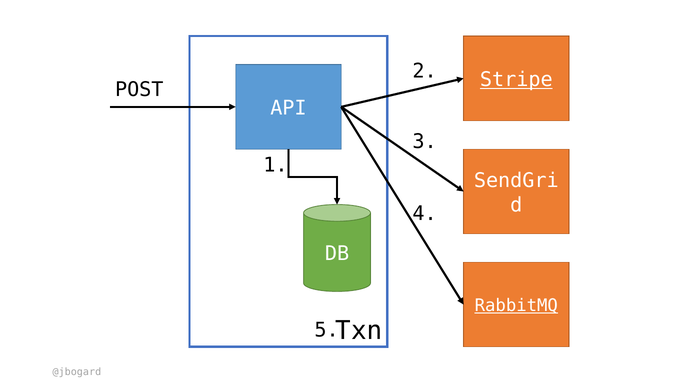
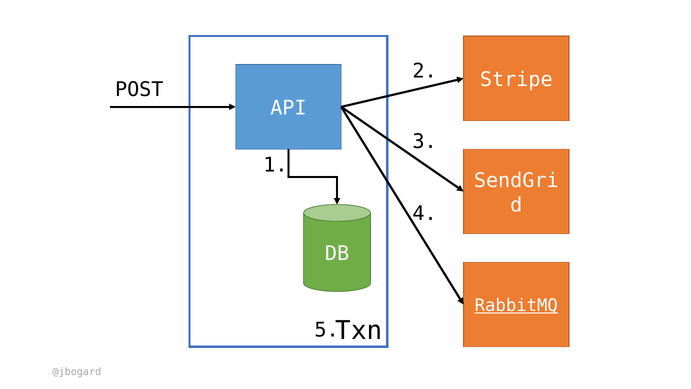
Stripe underline: present -> none
